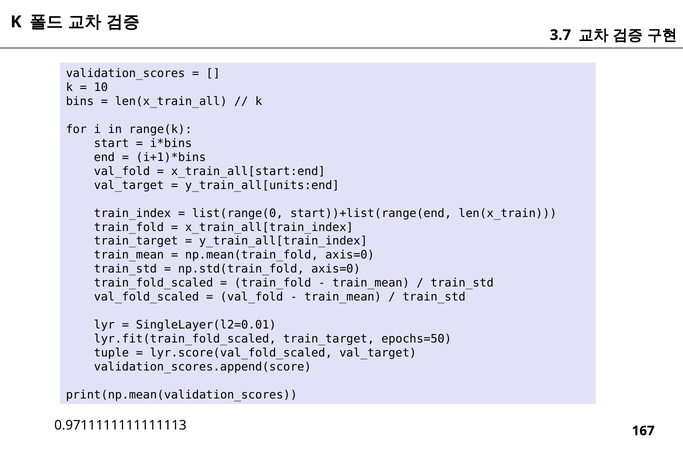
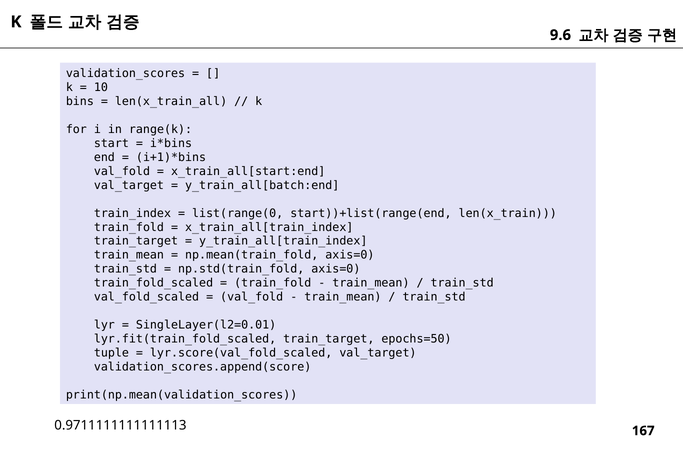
3.7: 3.7 -> 9.6
y_train_all[units:end: y_train_all[units:end -> y_train_all[batch:end
